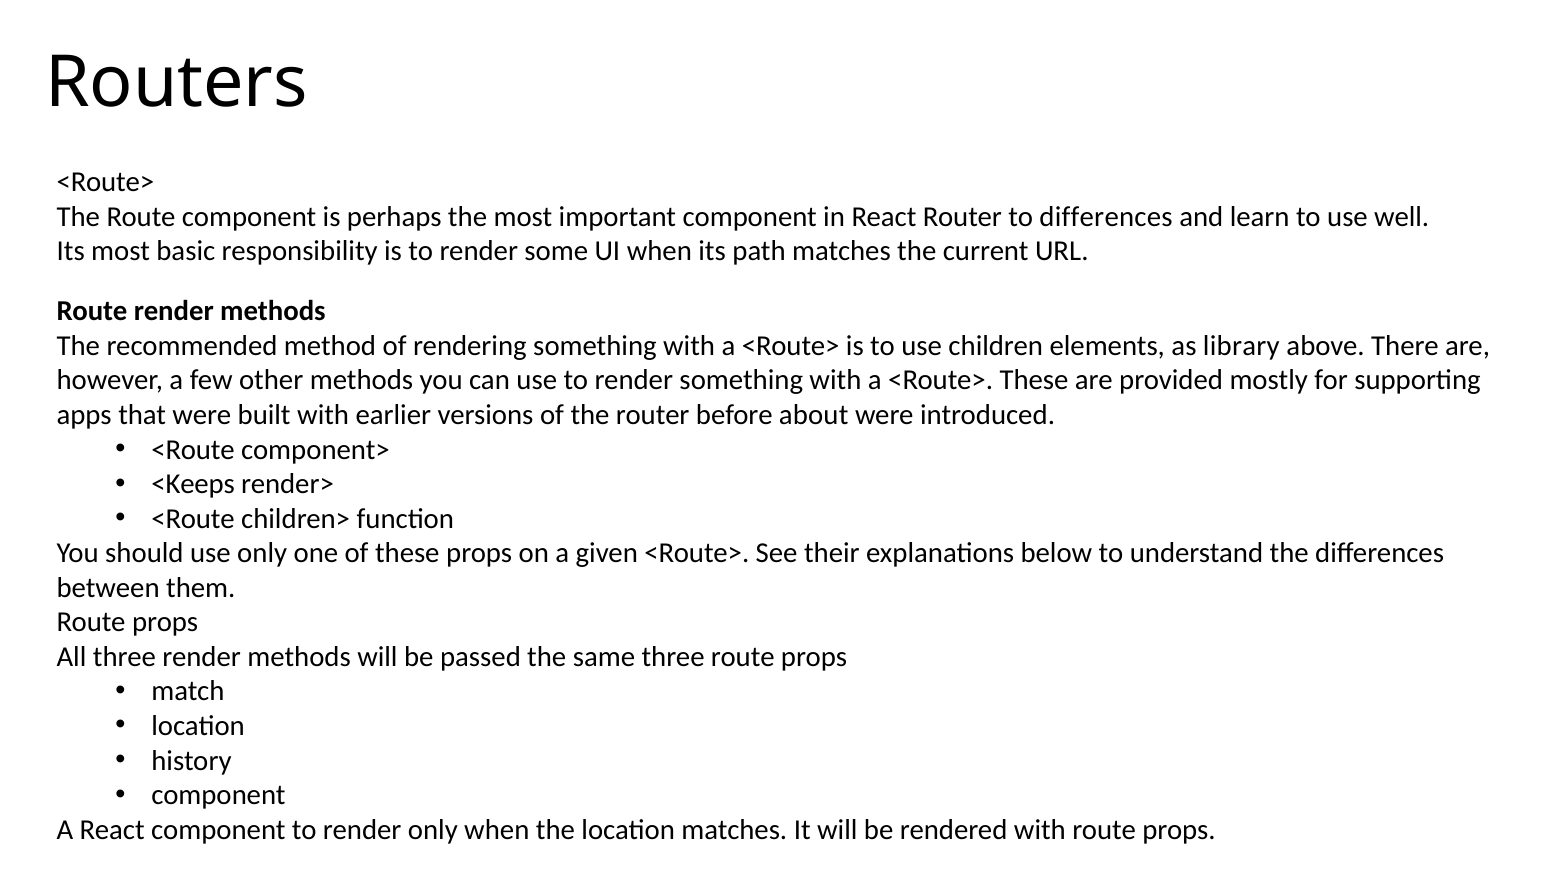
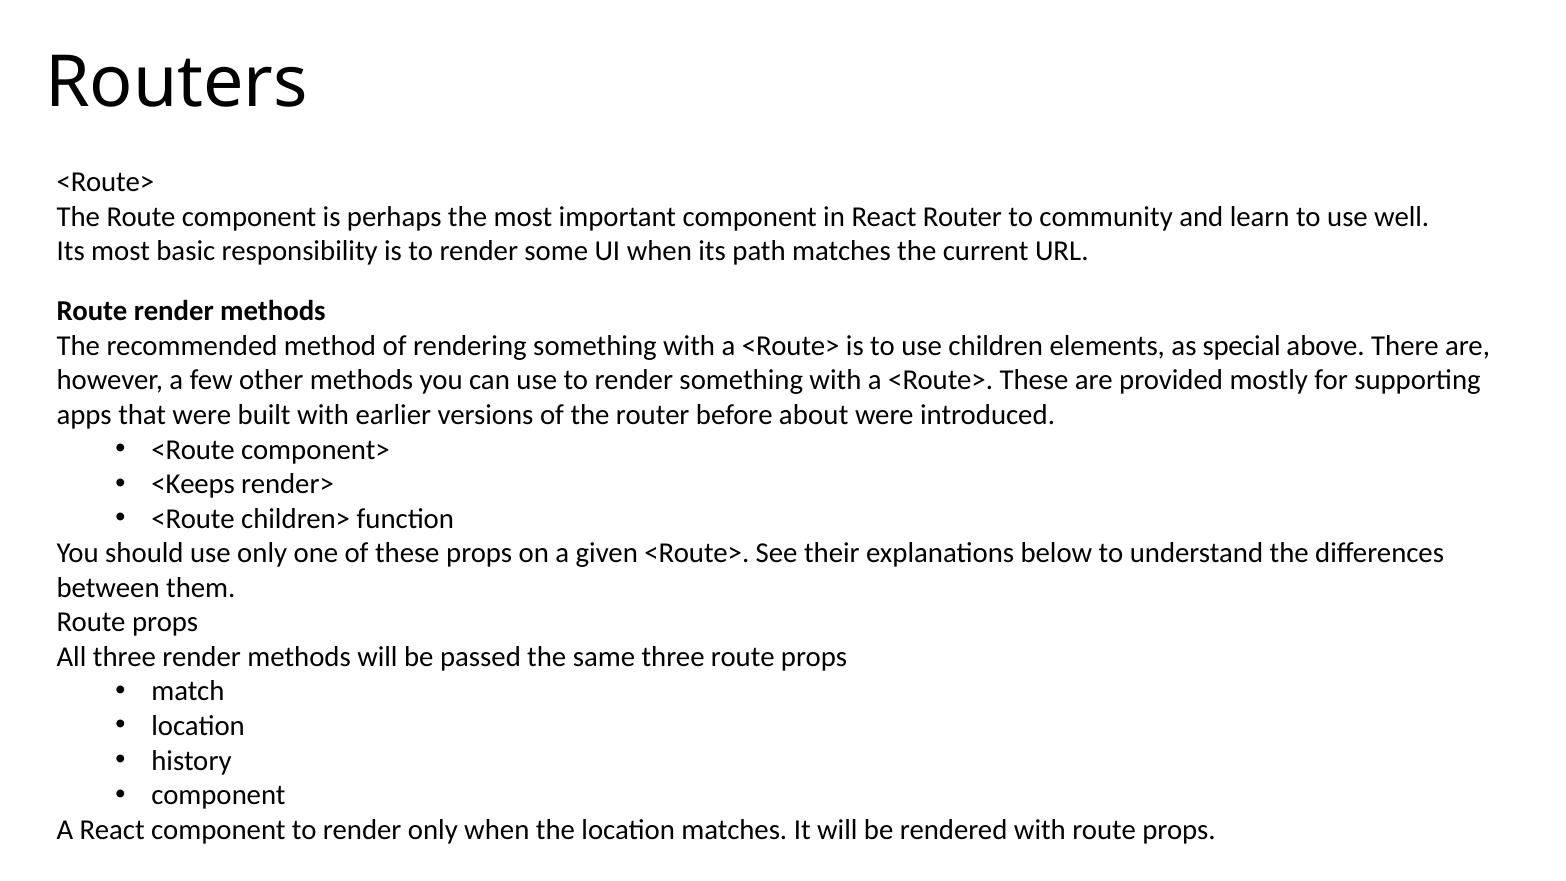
to differences: differences -> community
library: library -> special
